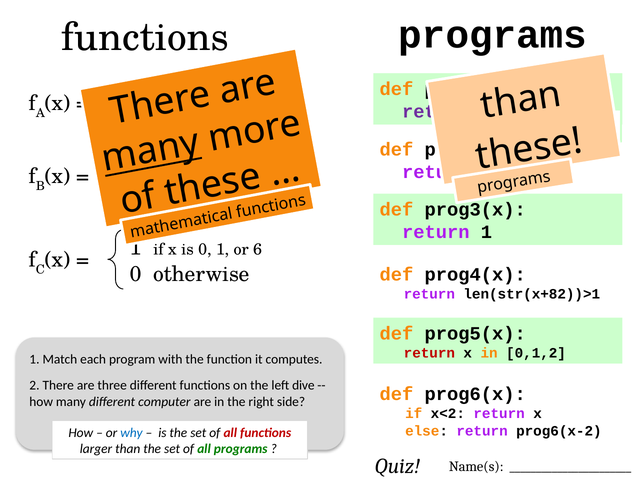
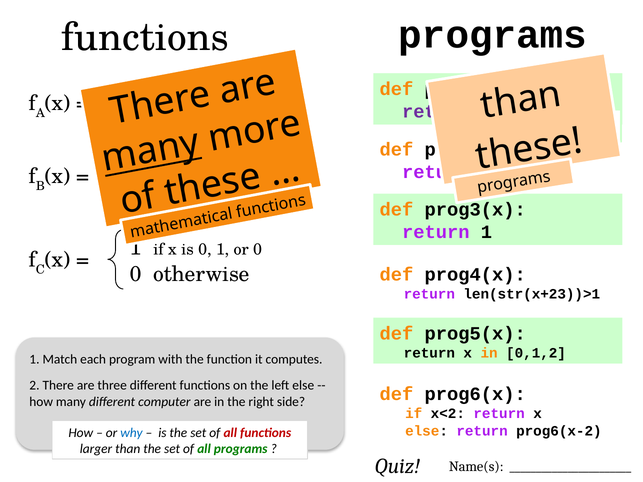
or 6: 6 -> 0
len(str(x+82))>1: len(str(x+82))>1 -> len(str(x+23))>1
return at (429, 353) colour: red -> black
left dive: dive -> else
